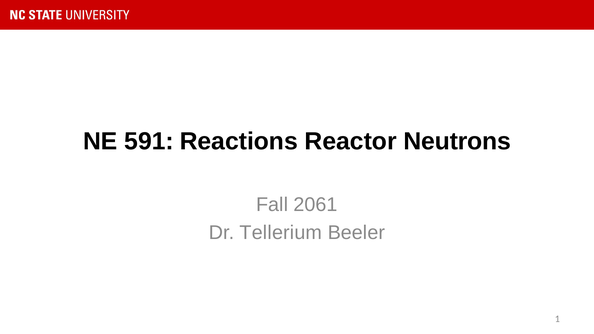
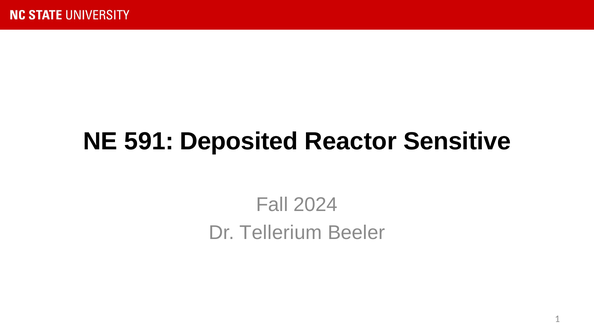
Reactions: Reactions -> Deposited
Neutrons: Neutrons -> Sensitive
2061: 2061 -> 2024
